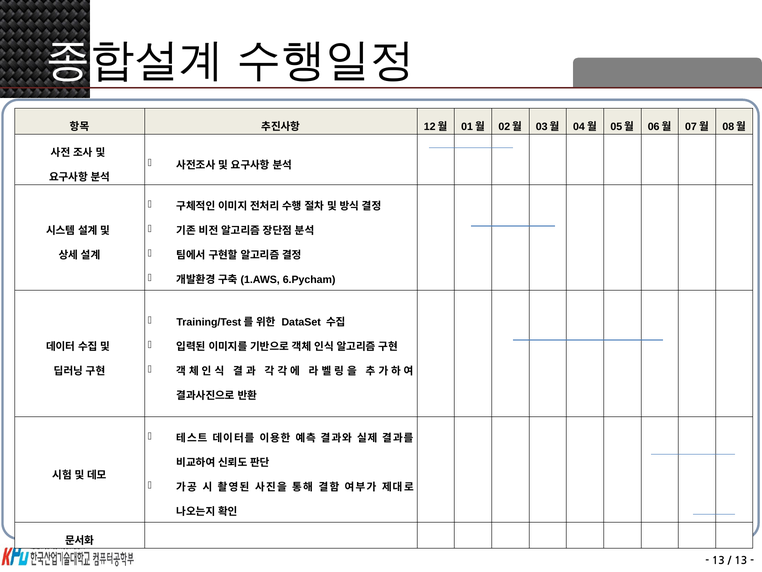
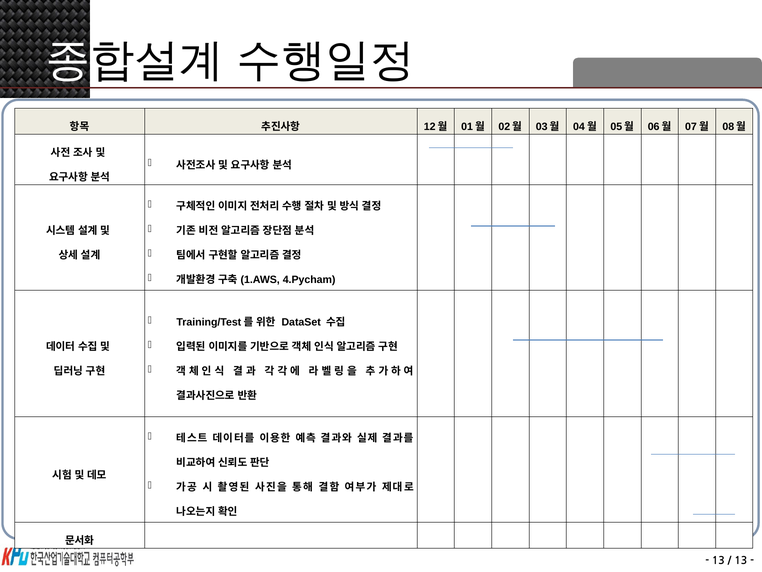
6.Pycham: 6.Pycham -> 4.Pycham
